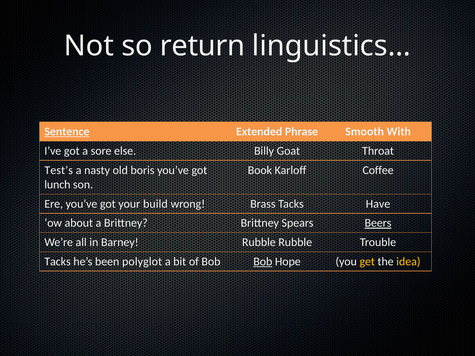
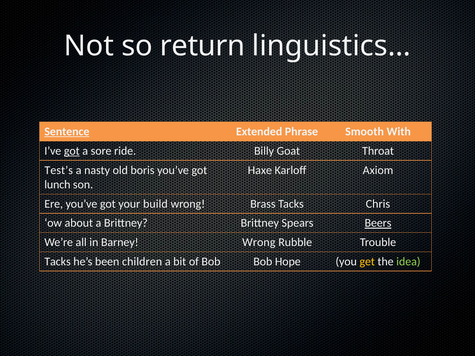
got at (72, 151) underline: none -> present
else: else -> ride
Book: Book -> Haxe
Coffee: Coffee -> Axiom
Have: Have -> Chris
Barney Rubble: Rubble -> Wrong
polyglot: polyglot -> children
Bob at (263, 262) underline: present -> none
idea colour: yellow -> light green
